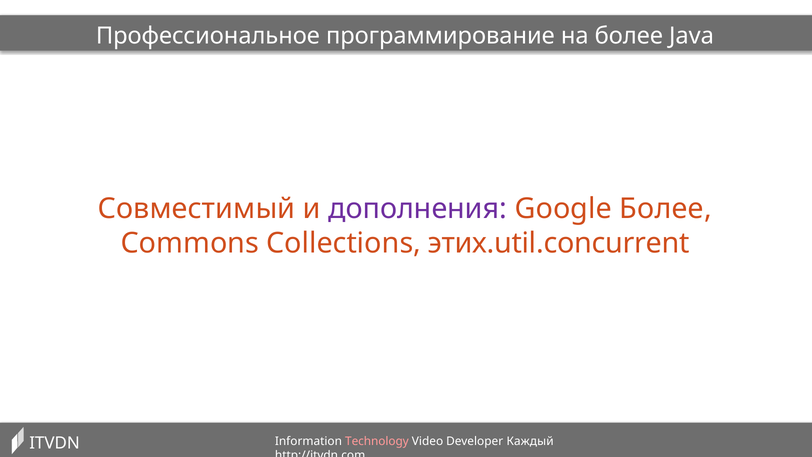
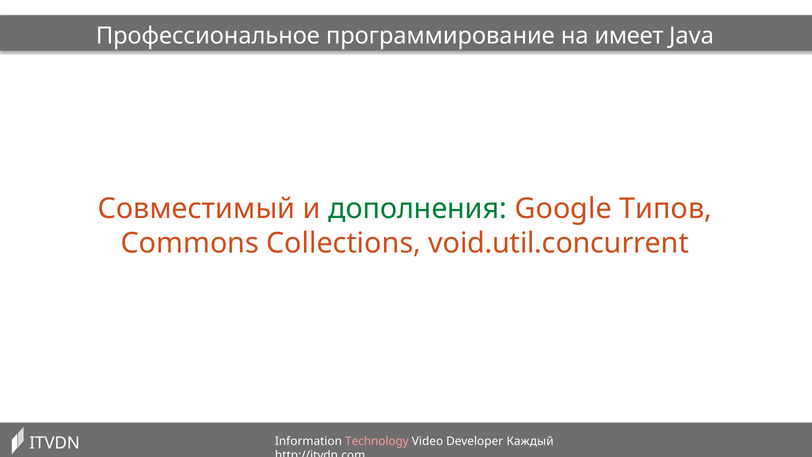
на более: более -> имеет
дополнения colour: purple -> green
Google Более: Более -> Типов
этих.util.concurrent: этих.util.concurrent -> void.util.concurrent
